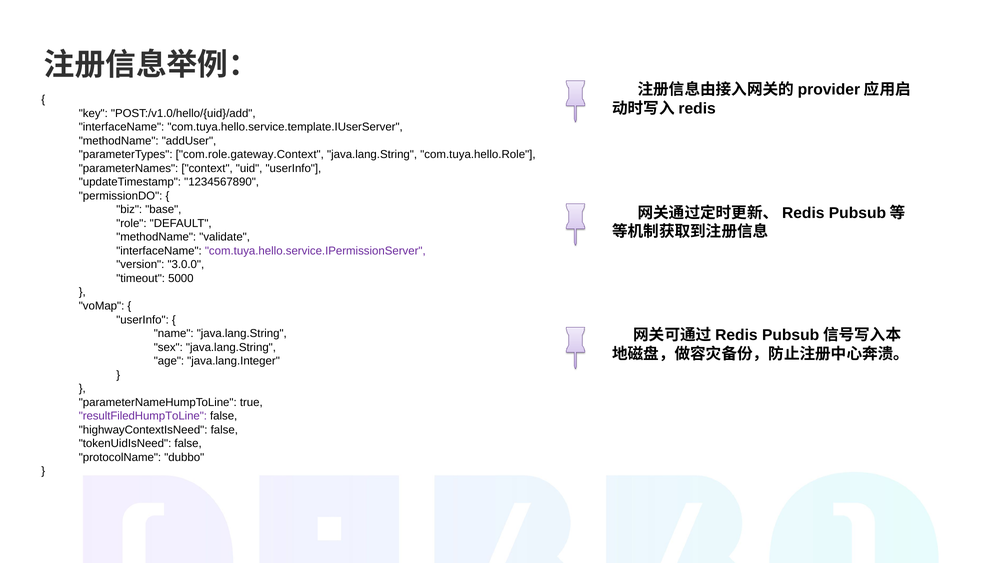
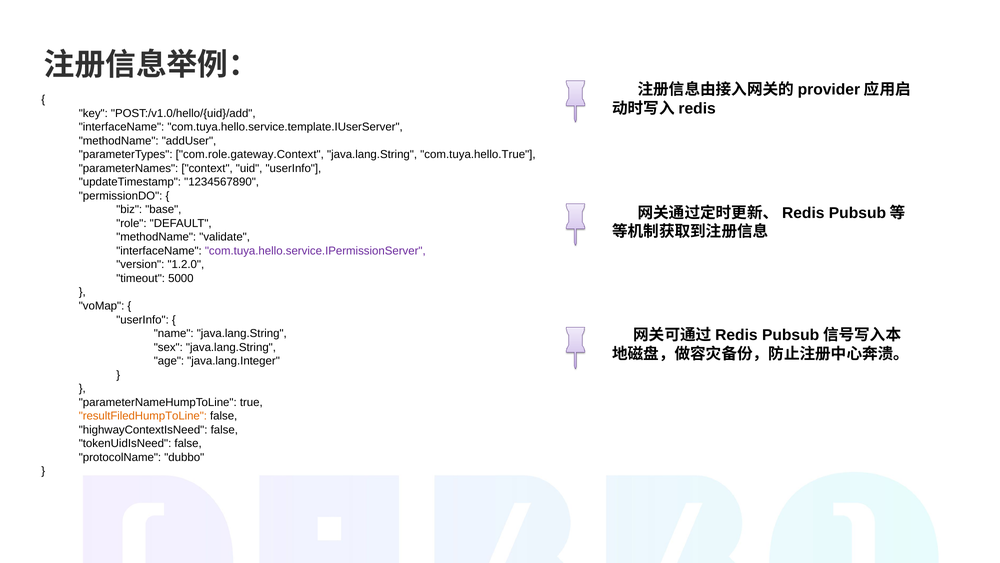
com.tuya.hello.Role: com.tuya.hello.Role -> com.tuya.hello.True
3.0.0: 3.0.0 -> 1.2.0
resultFiledHumpToLine colour: purple -> orange
